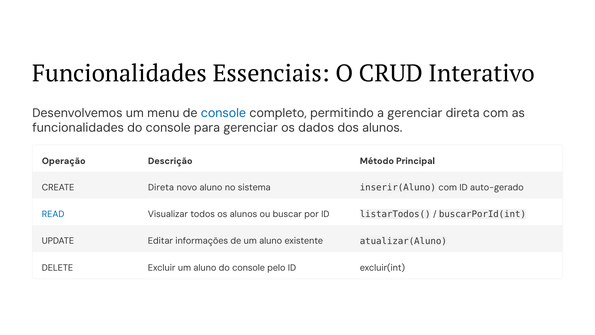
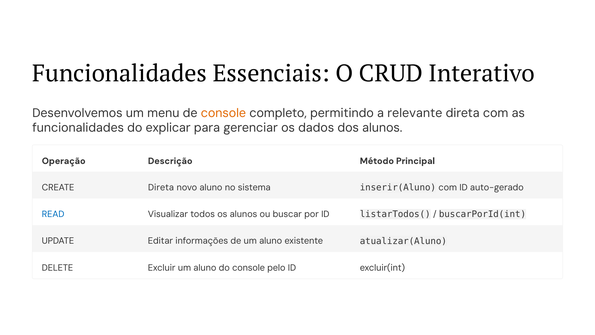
console at (223, 113) colour: blue -> orange
a gerenciar: gerenciar -> relevante
funcionalidades do console: console -> explicar
